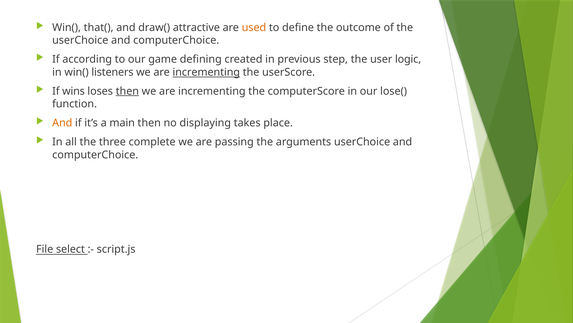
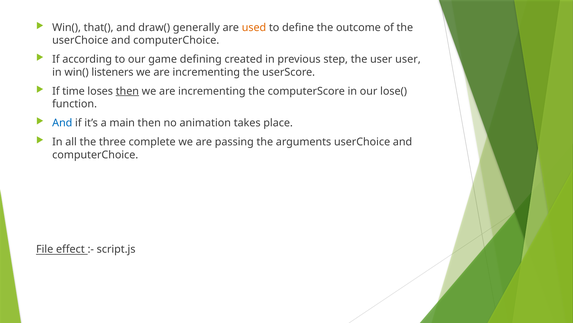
attractive: attractive -> generally
user logic: logic -> user
incrementing at (206, 72) underline: present -> none
wins: wins -> time
And at (62, 123) colour: orange -> blue
displaying: displaying -> animation
select: select -> effect
